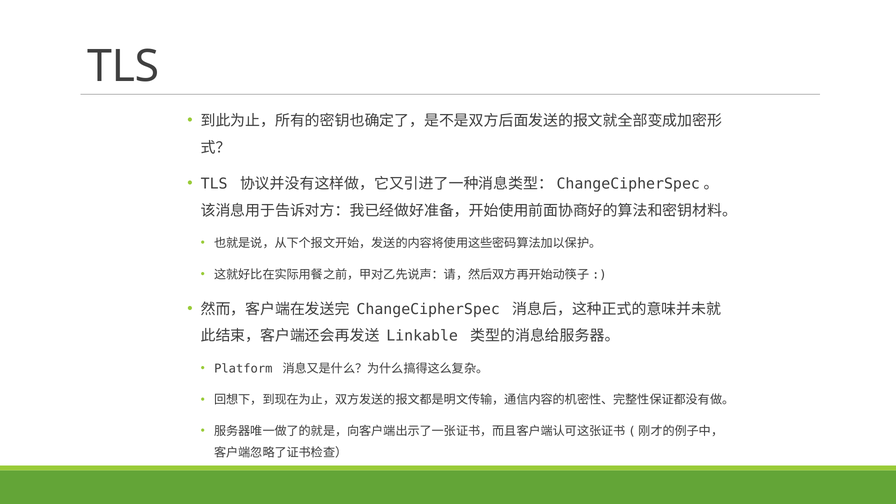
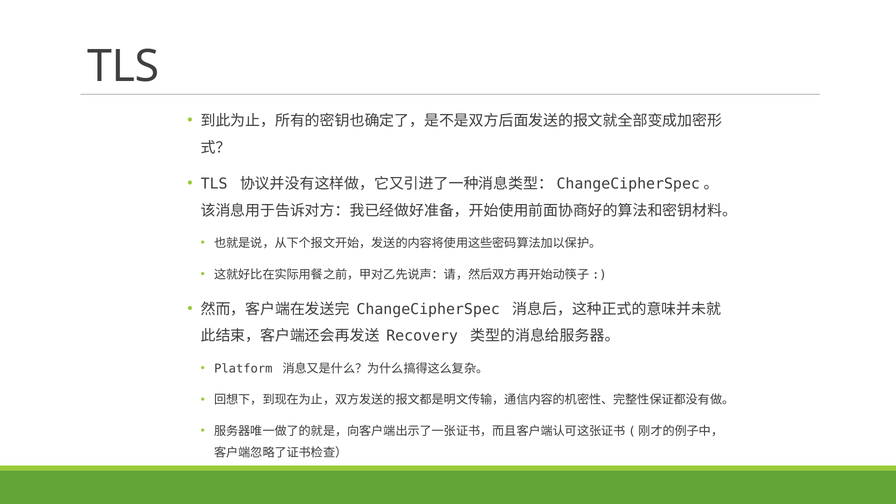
Linkable: Linkable -> Recovery
